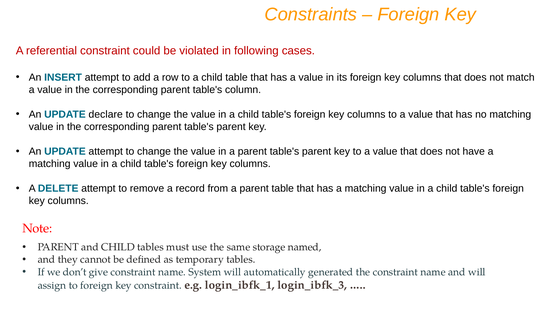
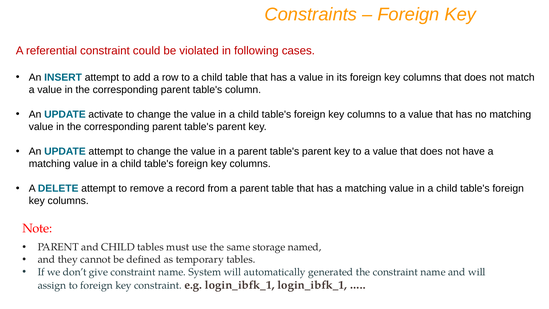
declare: declare -> activate
login_ibfk_1 login_ibfk_3: login_ibfk_3 -> login_ibfk_1
